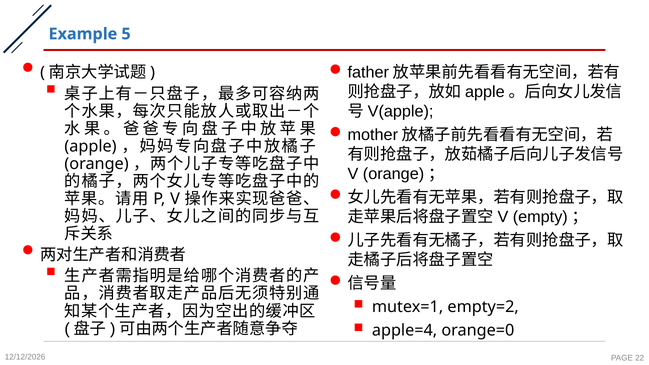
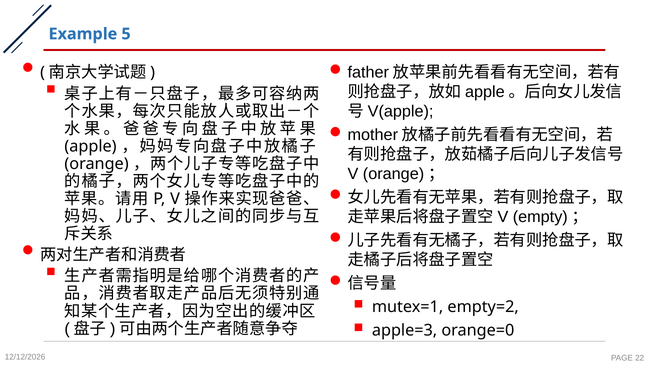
apple=4: apple=4 -> apple=3
